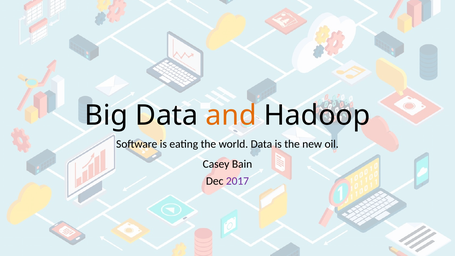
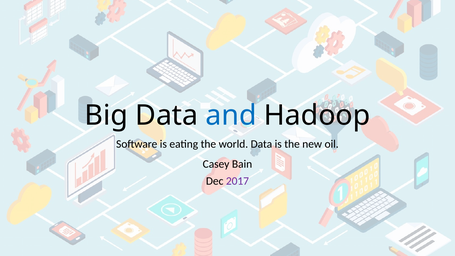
and colour: orange -> blue
